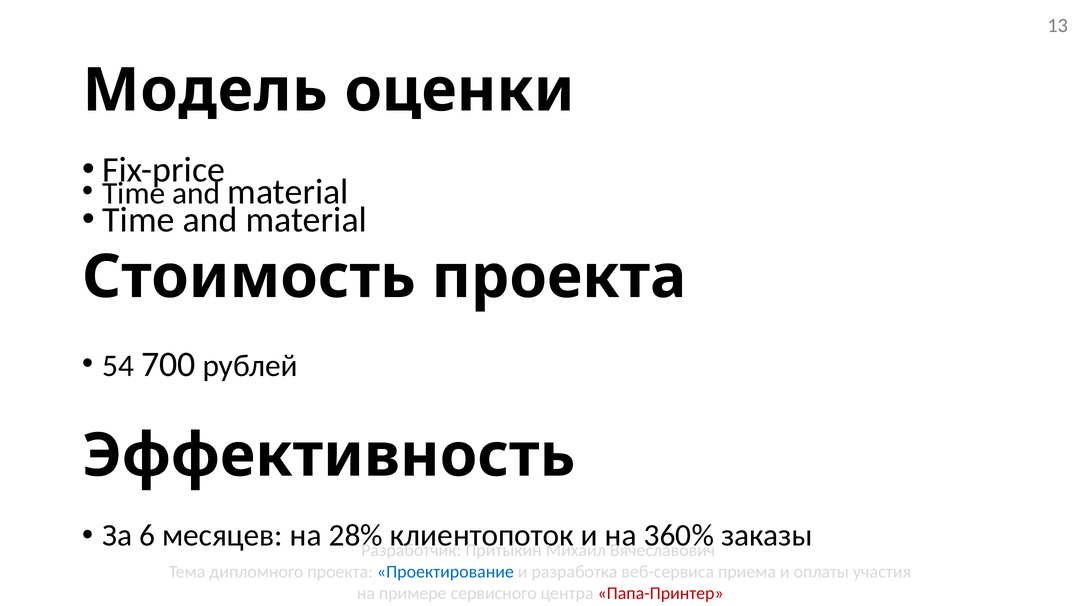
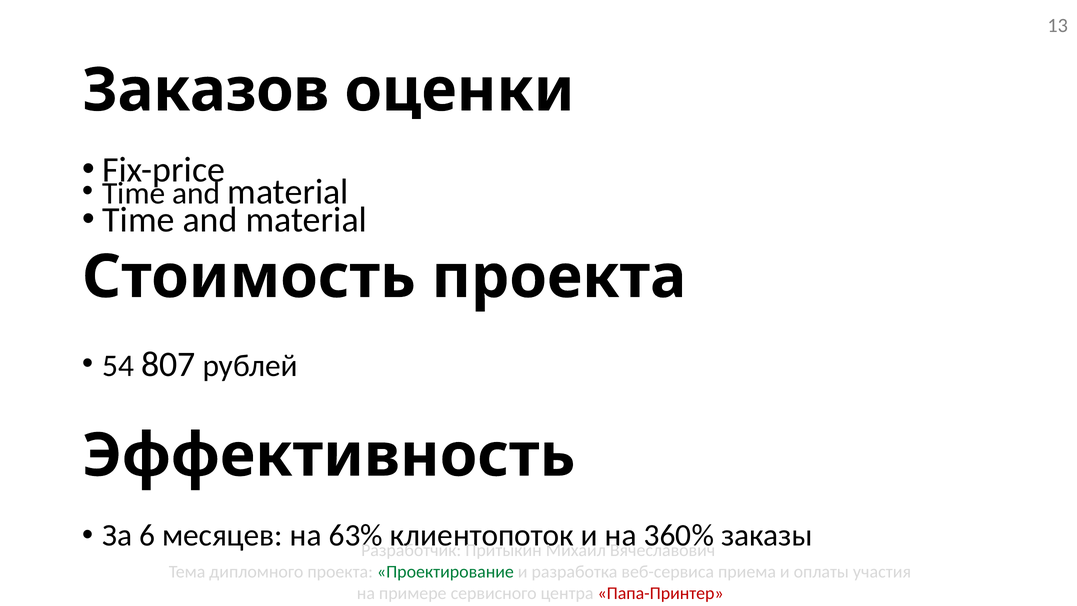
Модель: Модель -> Заказов
700: 700 -> 807
28%: 28% -> 63%
Проектирование colour: blue -> green
